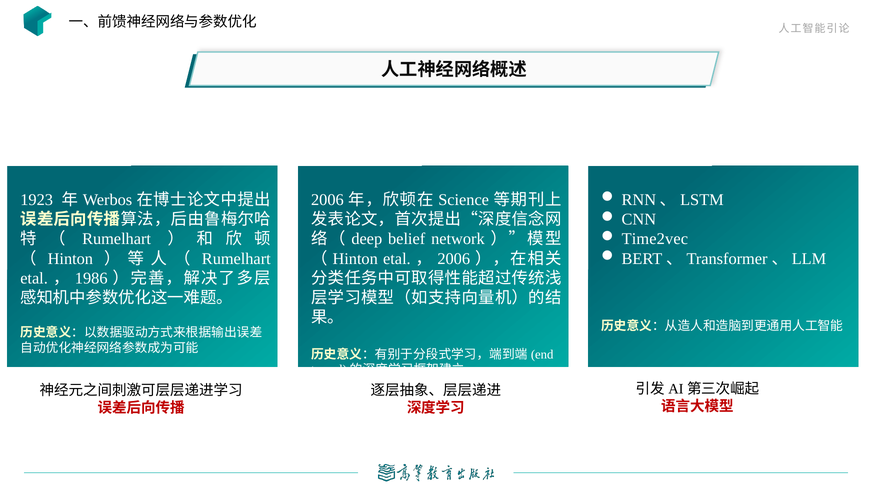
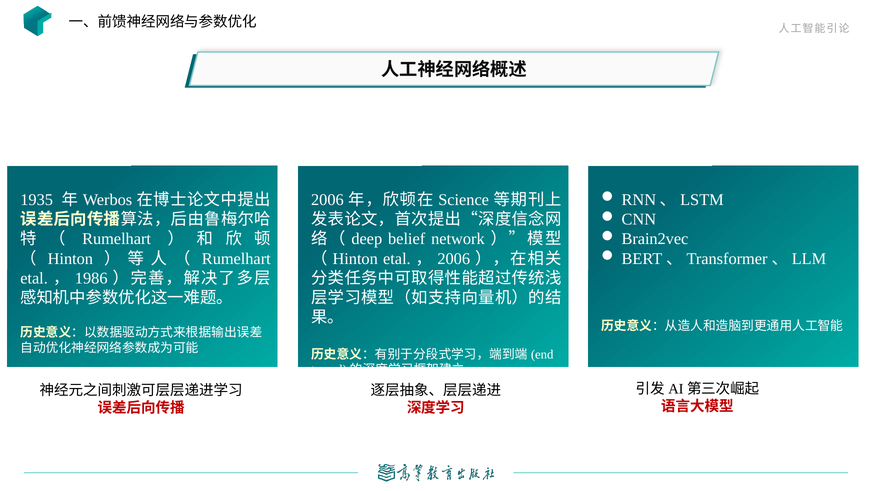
1923: 1923 -> 1935
Time2vec: Time2vec -> Brain2vec
